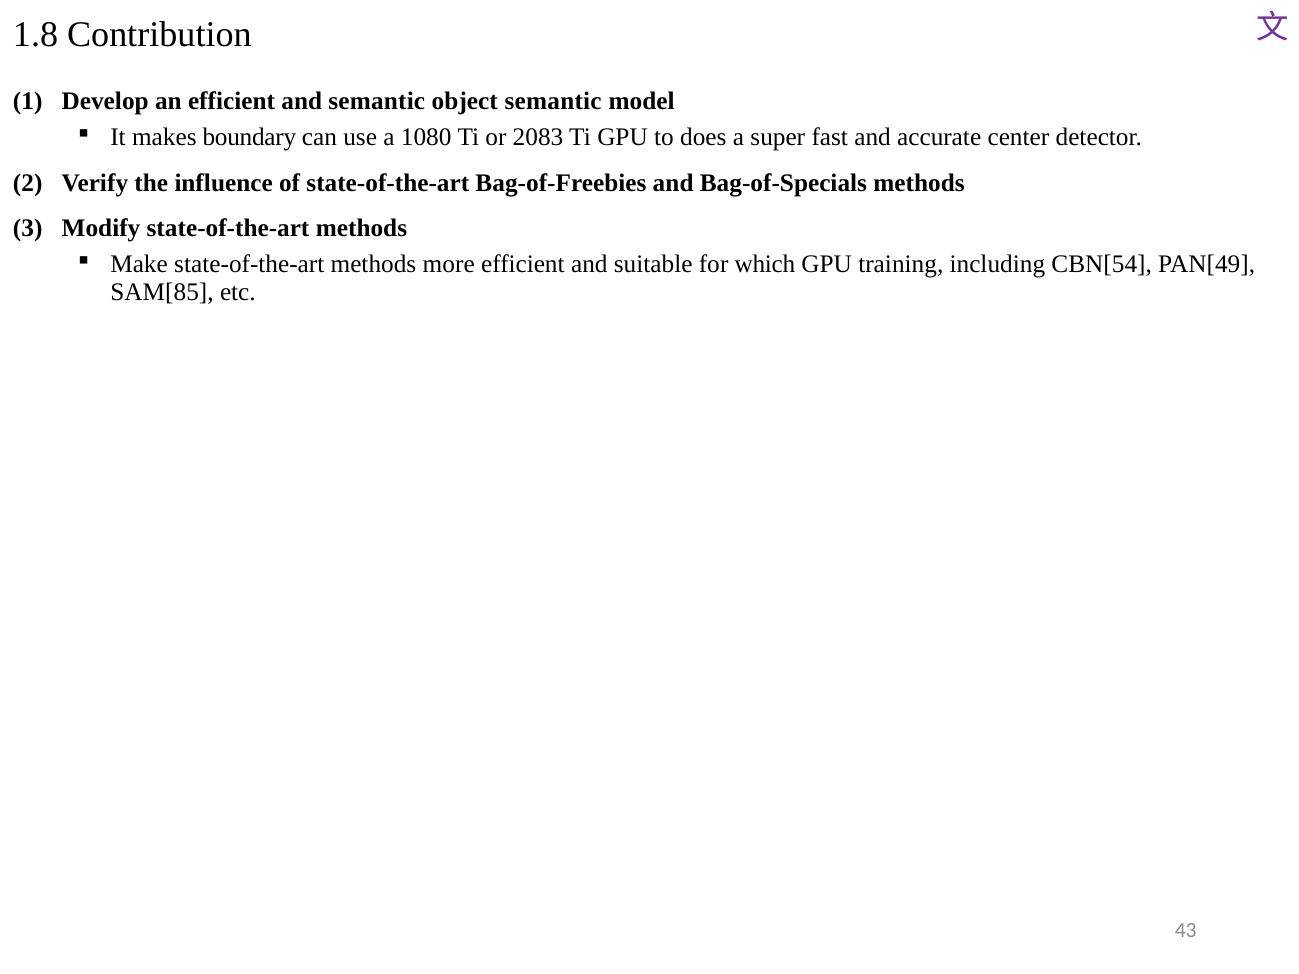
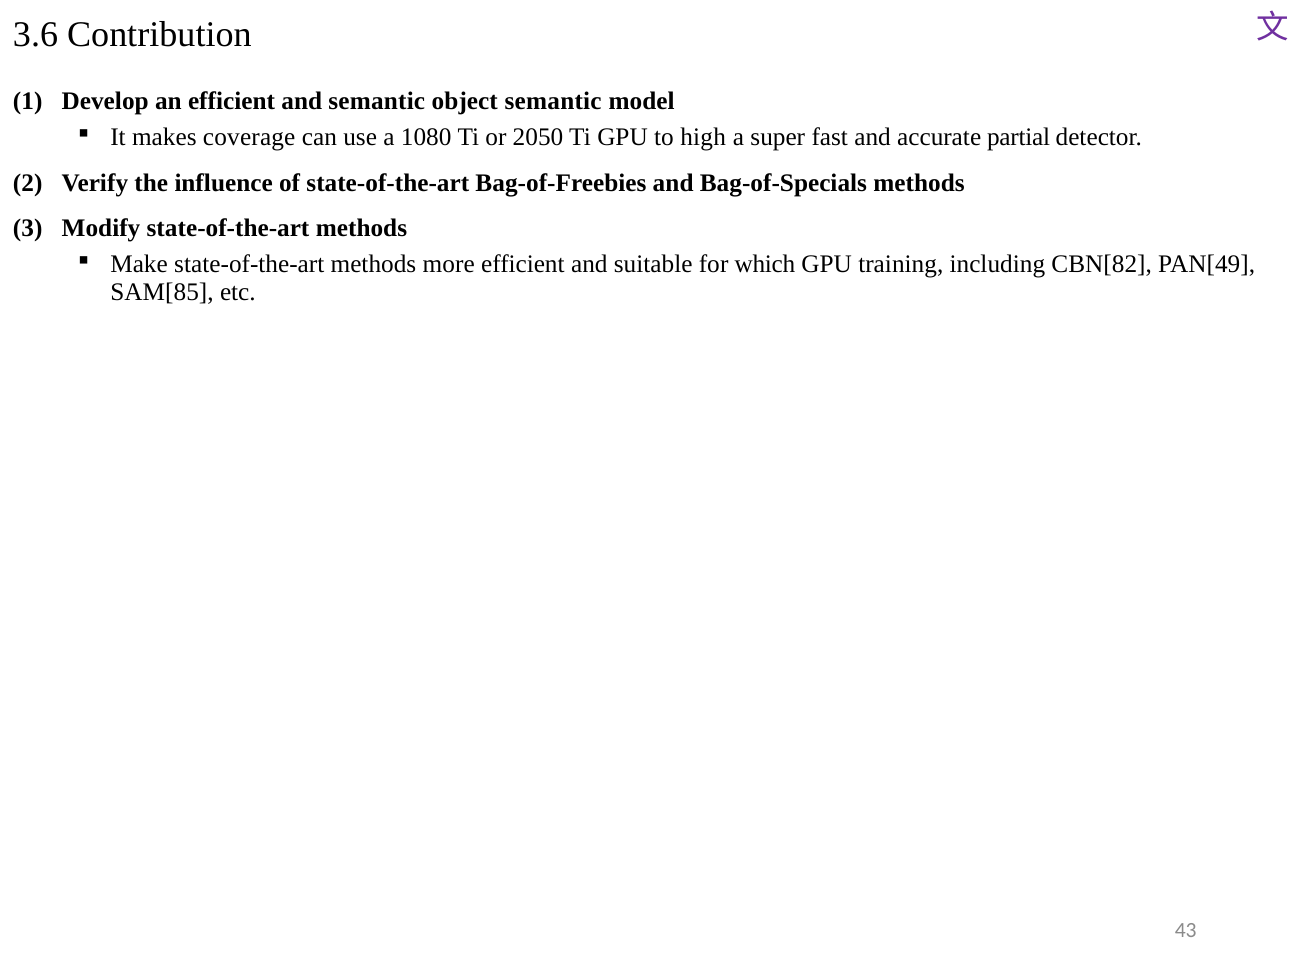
1.8: 1.8 -> 3.6
boundary: boundary -> coverage
2083: 2083 -> 2050
does: does -> high
center: center -> partial
CBN[54: CBN[54 -> CBN[82
